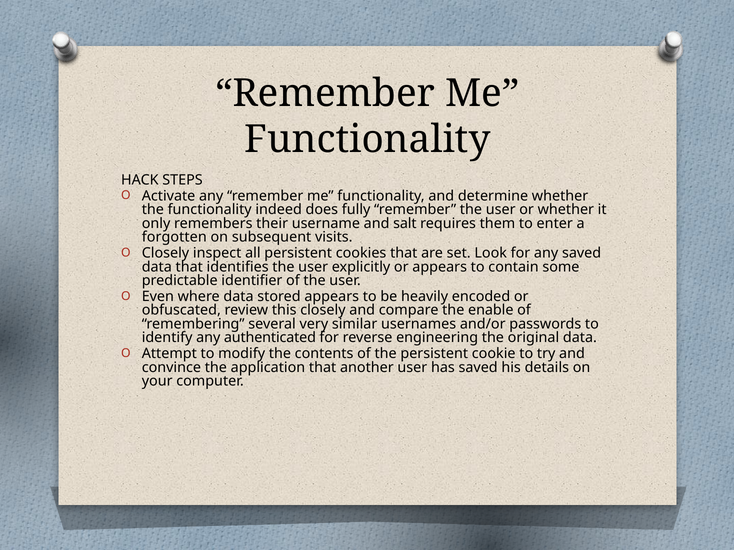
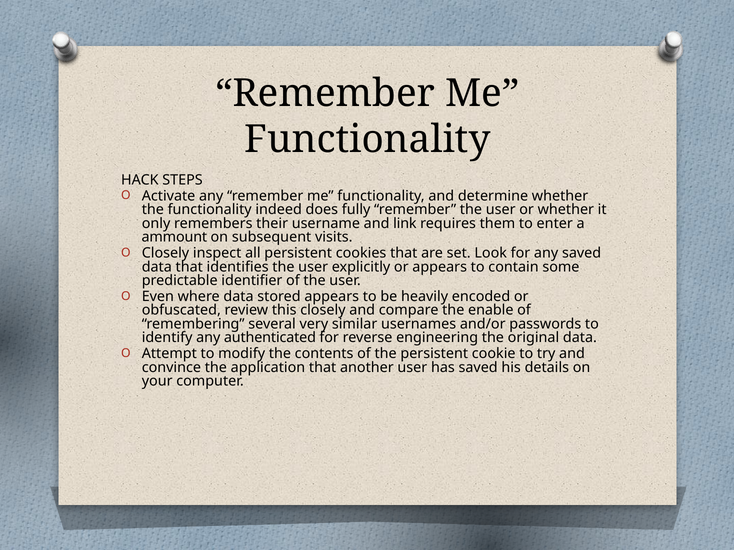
salt: salt -> link
forgotten: forgotten -> ammount
